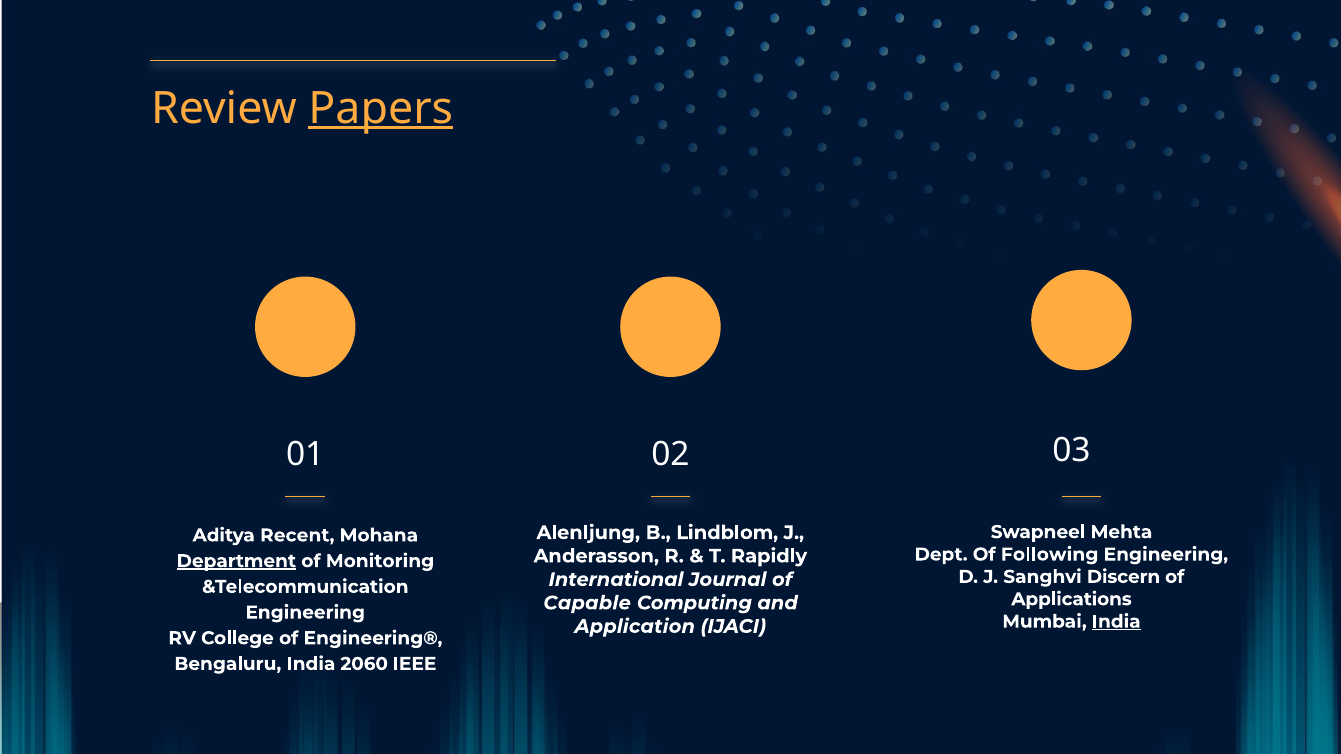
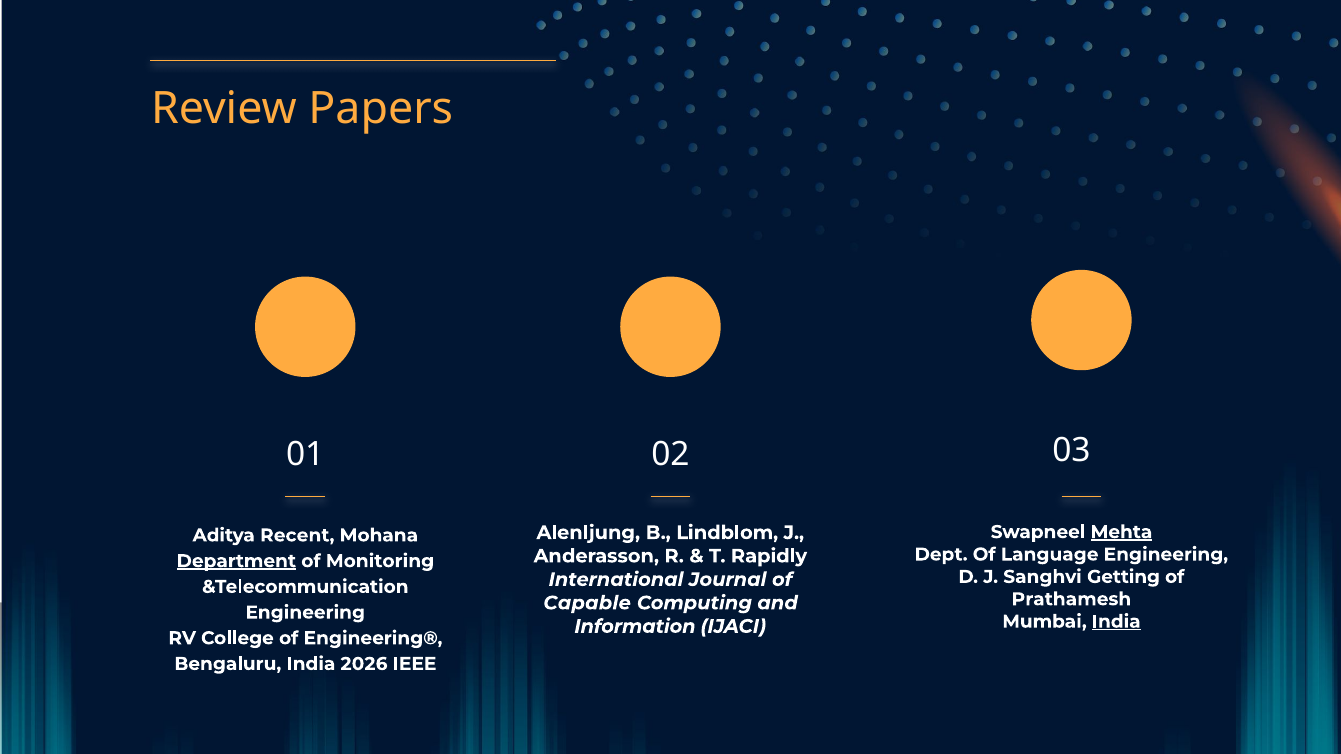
Papers underline: present -> none
Mehta underline: none -> present
Following: Following -> Language
Discern: Discern -> Getting
Applications: Applications -> Prathamesh
Application: Application -> Information
2060: 2060 -> 2026
